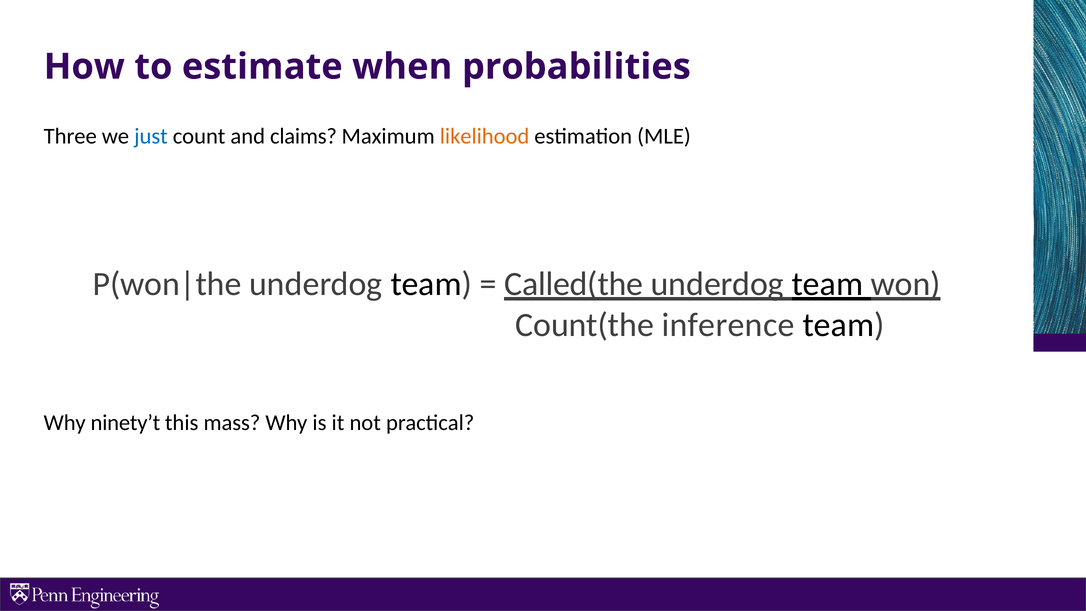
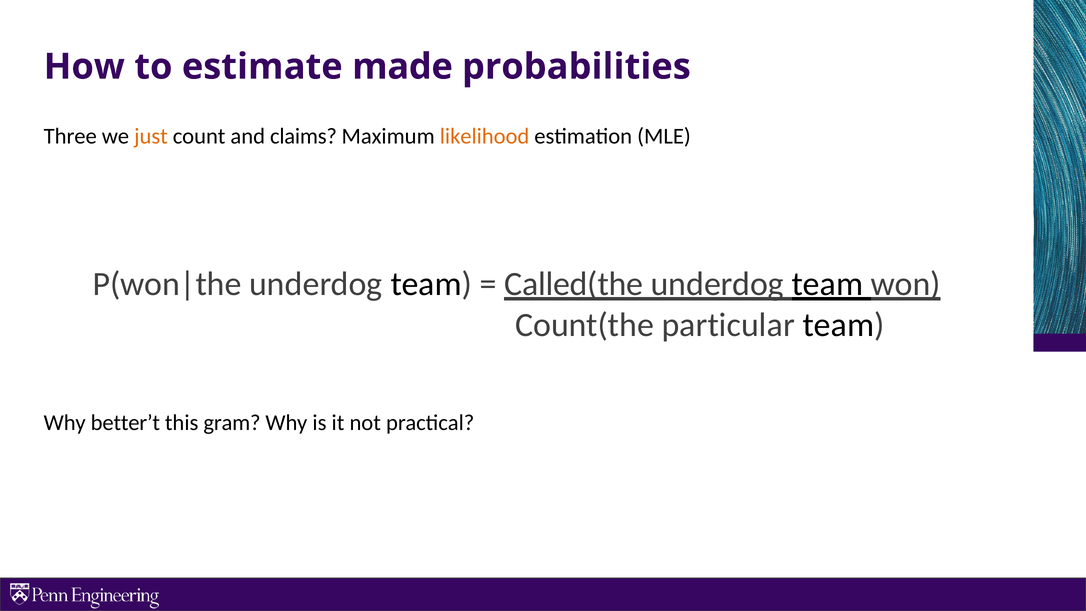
when: when -> made
just colour: blue -> orange
inference: inference -> particular
ninety’t: ninety’t -> better’t
mass: mass -> gram
